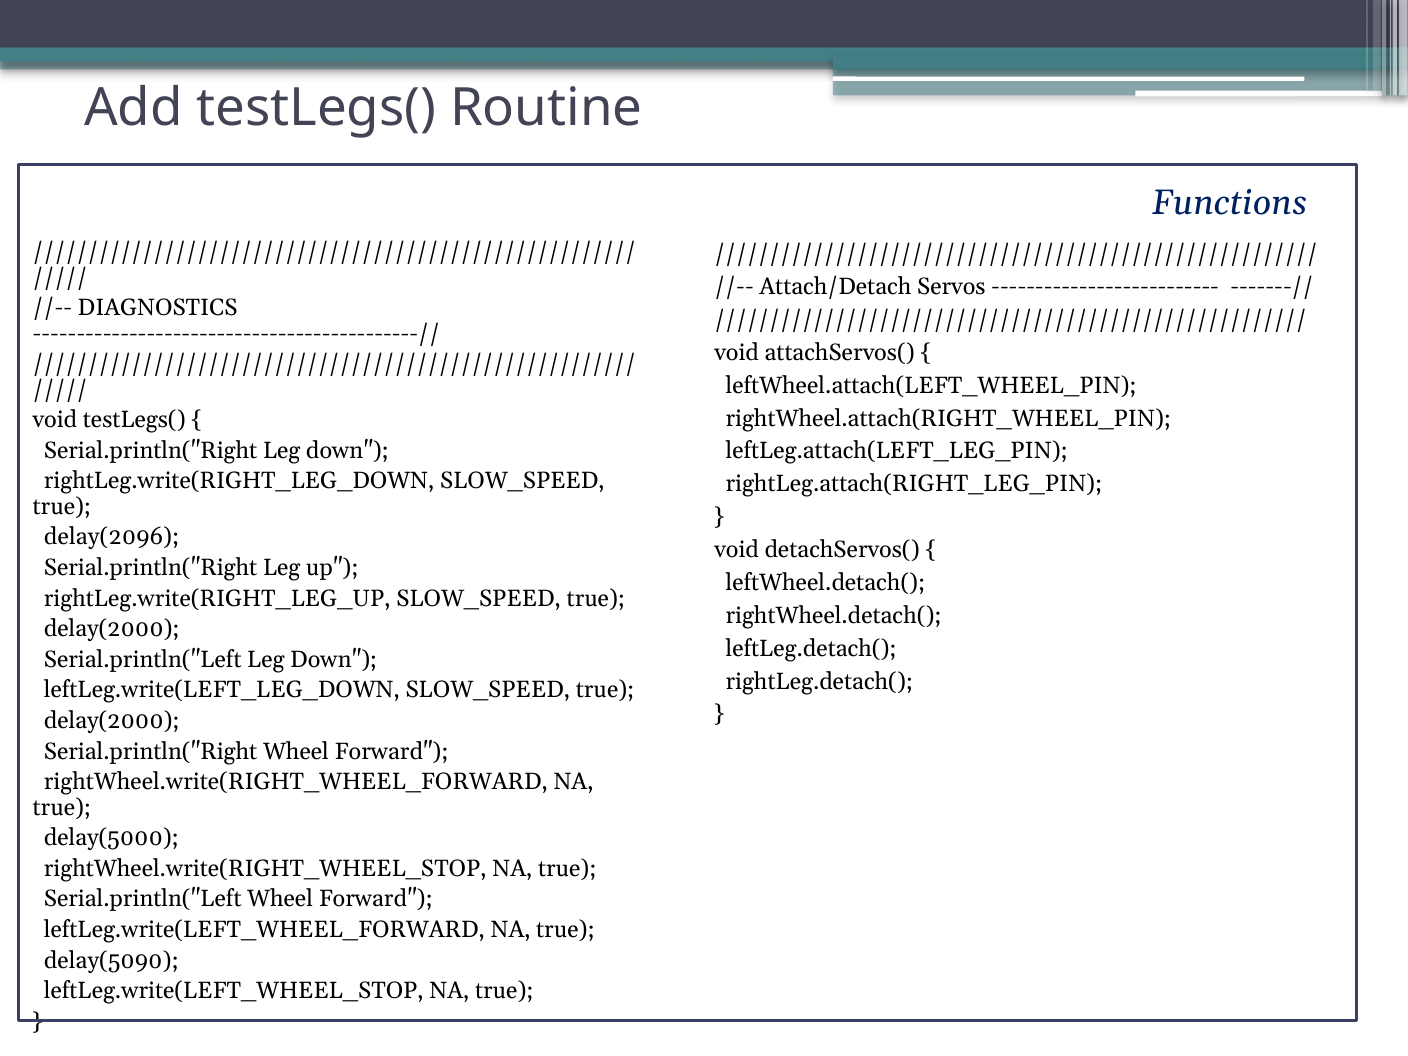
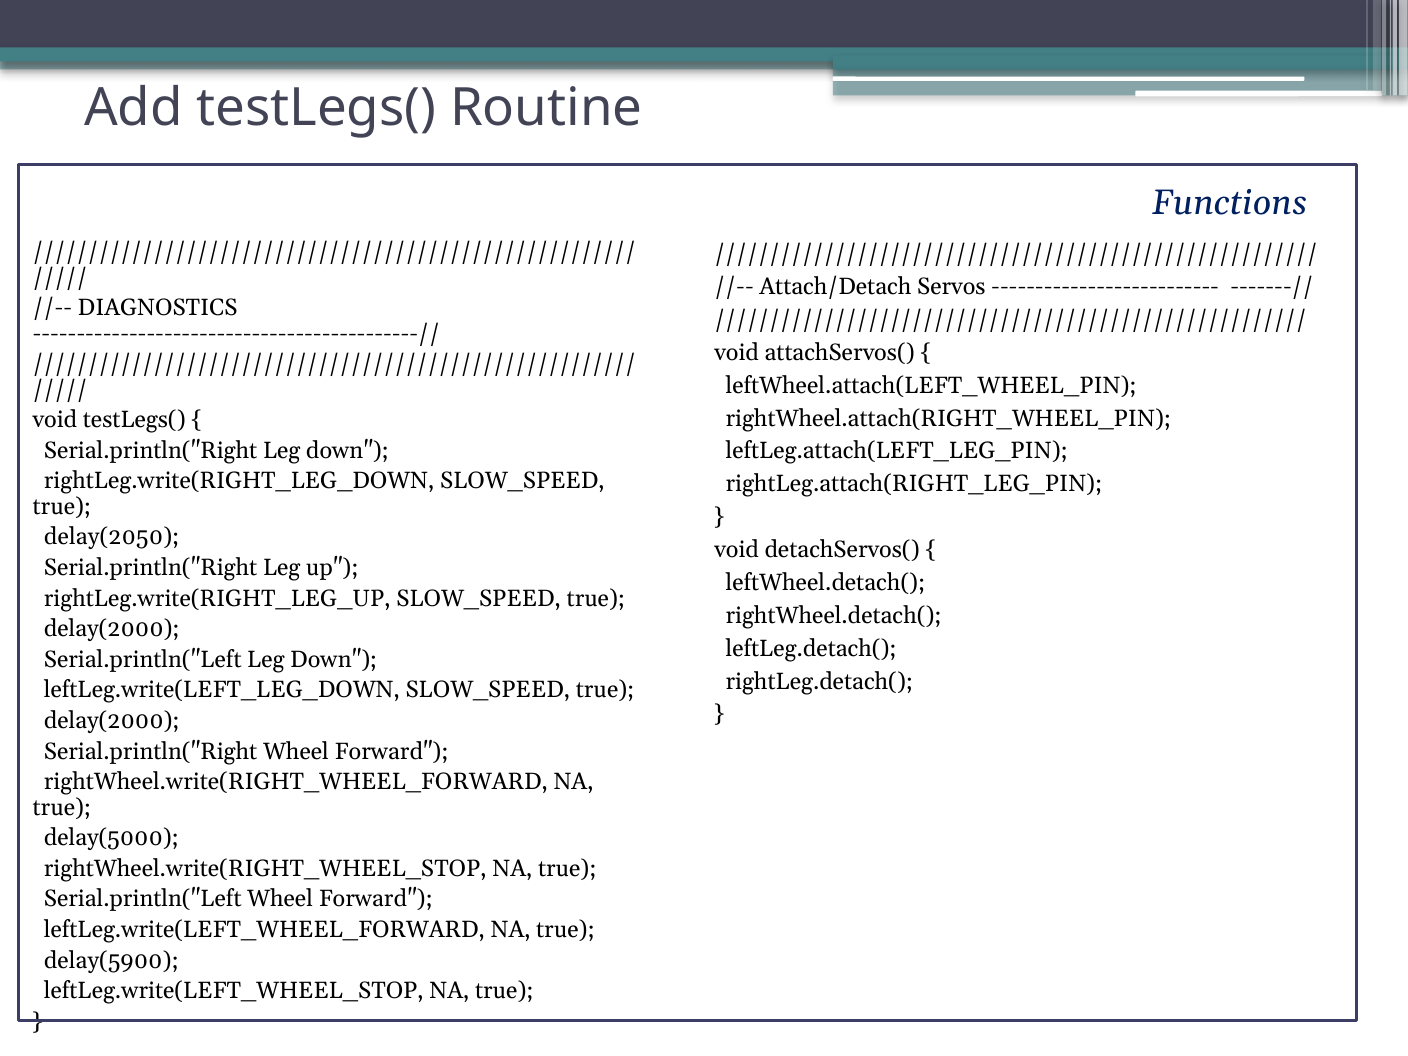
delay(2096: delay(2096 -> delay(2050
delay(5090: delay(5090 -> delay(5900
